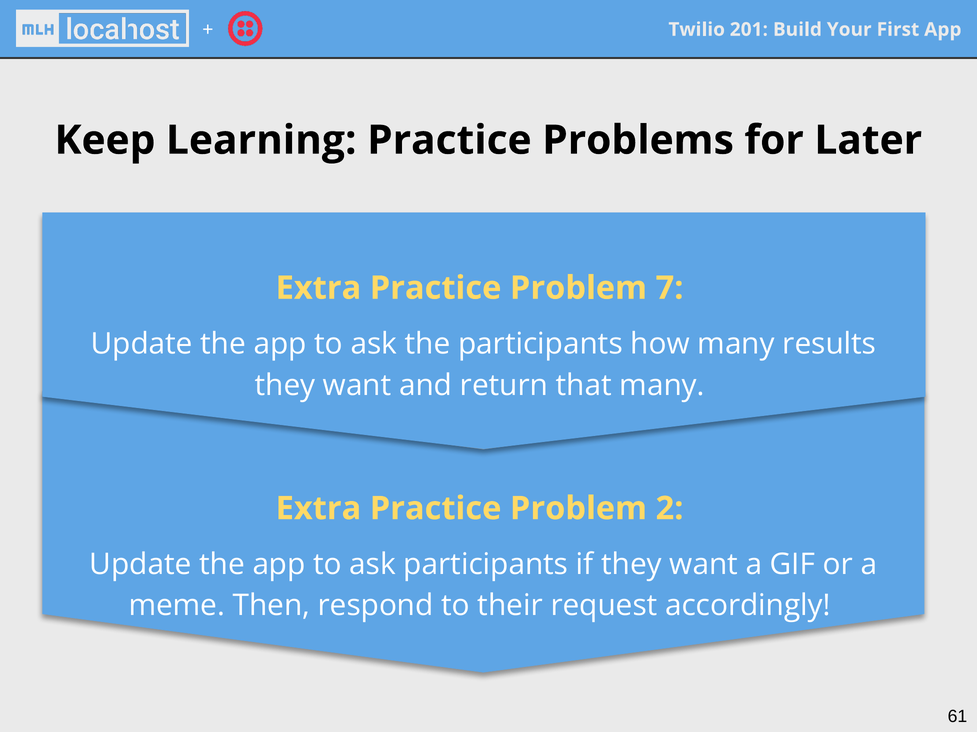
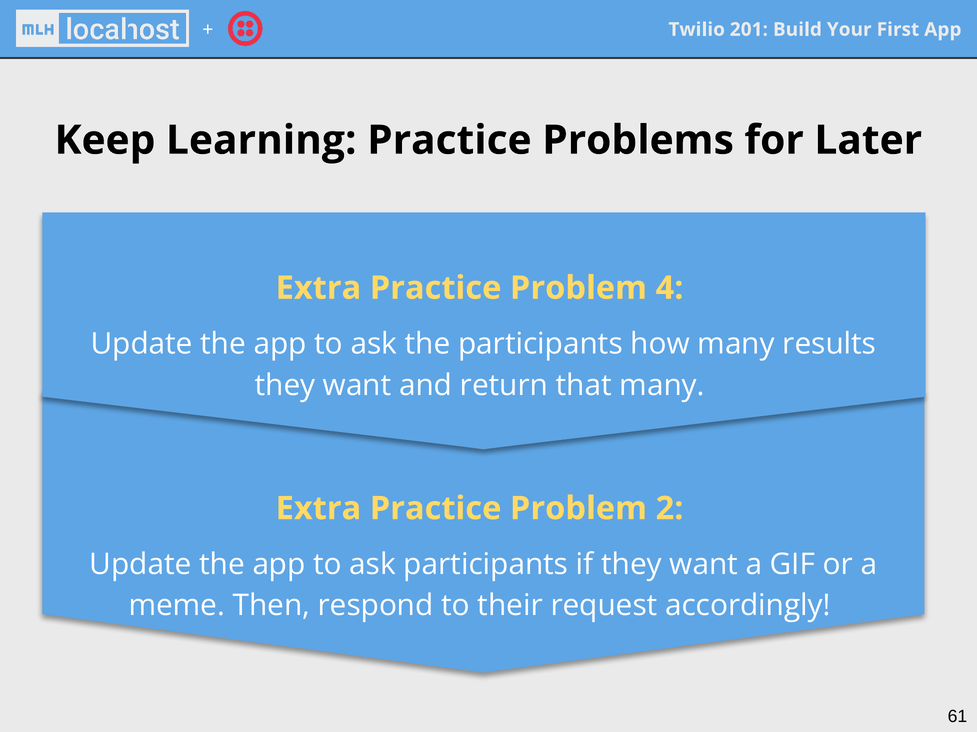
7: 7 -> 4
